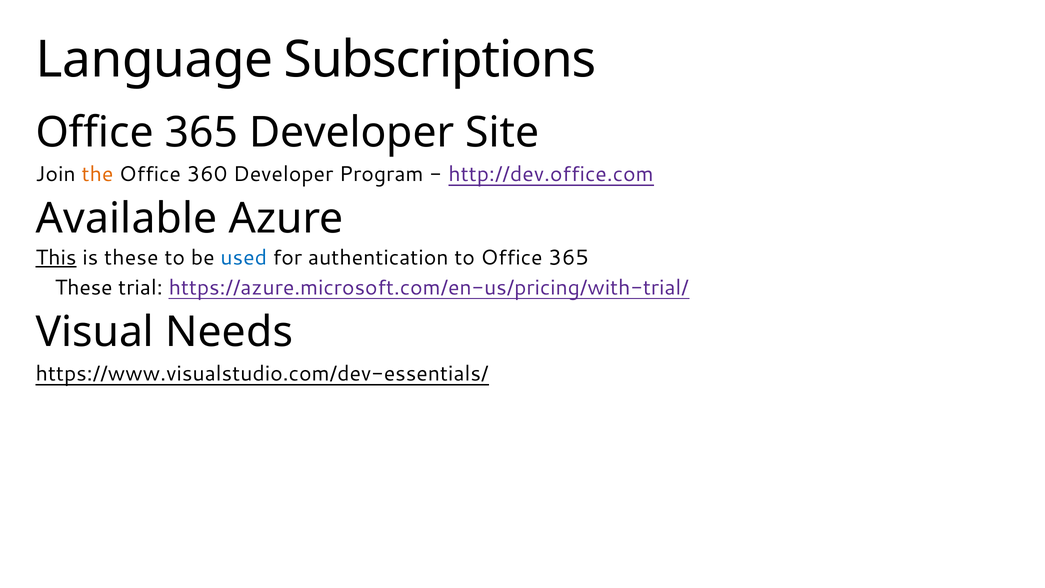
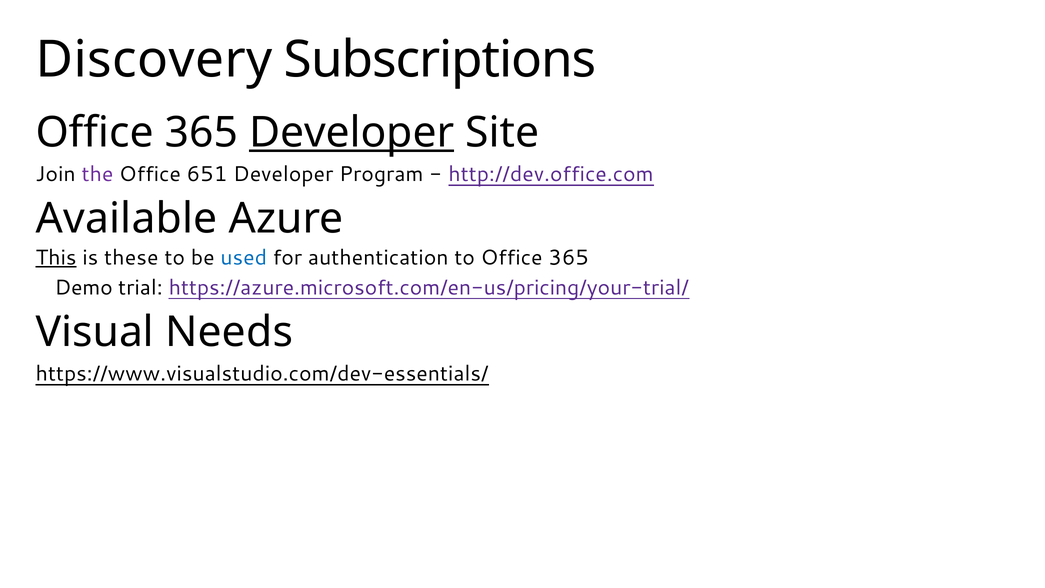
Language: Language -> Discovery
Developer at (352, 133) underline: none -> present
the colour: orange -> purple
360: 360 -> 651
These at (84, 288): These -> Demo
https://azure.microsoft.com/en-us/pricing/with-trial/: https://azure.microsoft.com/en-us/pricing/with-trial/ -> https://azure.microsoft.com/en-us/pricing/your-trial/
